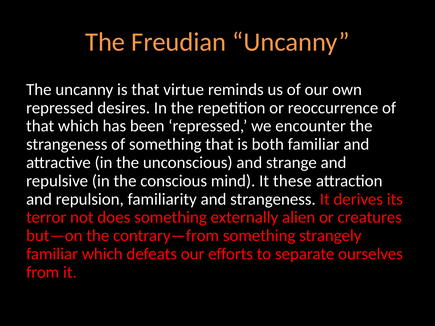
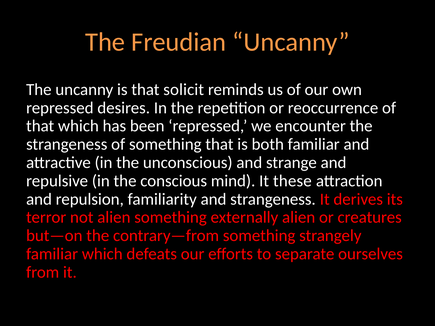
virtue: virtue -> solicit
not does: does -> alien
